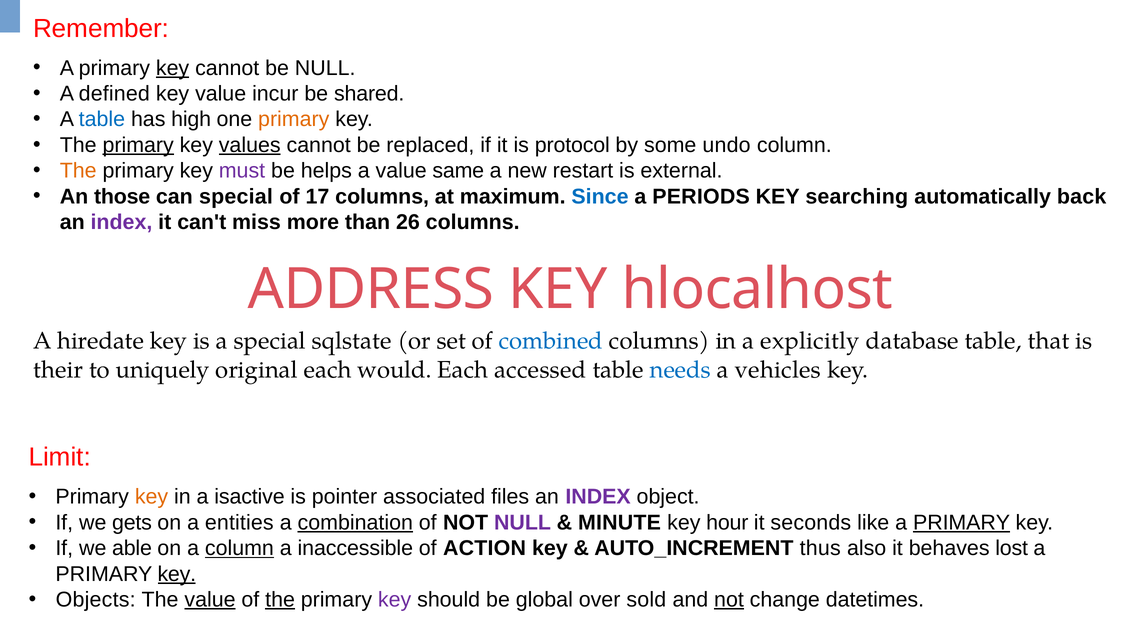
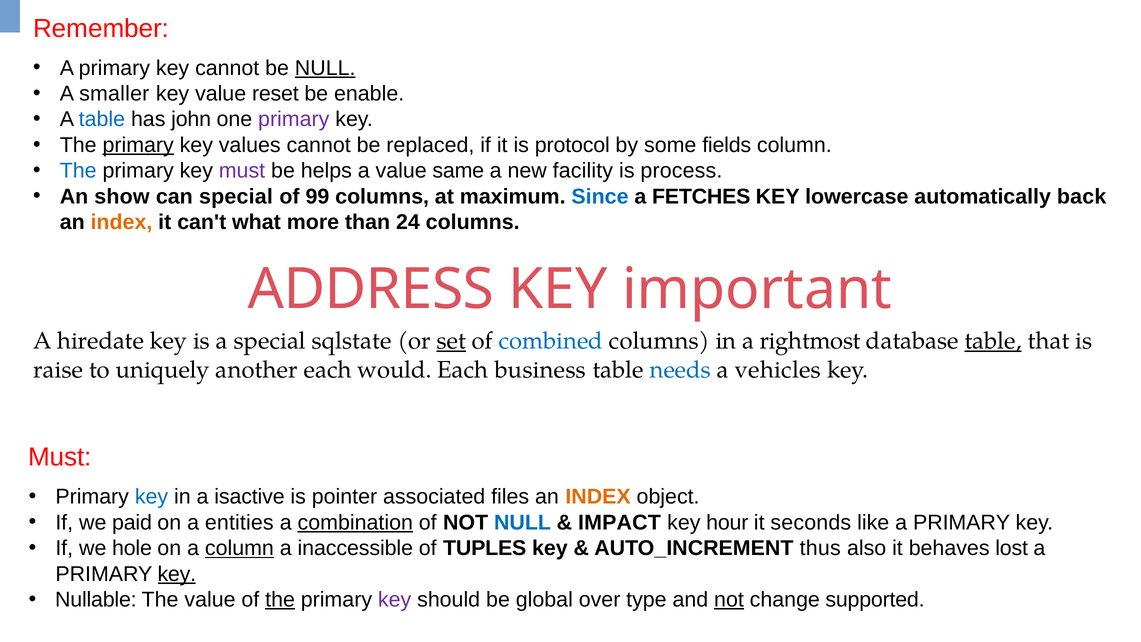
key at (173, 68) underline: present -> none
NULL at (325, 68) underline: none -> present
defined: defined -> smaller
incur: incur -> reset
shared: shared -> enable
high: high -> john
primary at (294, 119) colour: orange -> purple
values underline: present -> none
undo: undo -> fields
The at (78, 171) colour: orange -> blue
restart: restart -> facility
external: external -> process
those: those -> show
17: 17 -> 99
PERIODS: PERIODS -> FETCHES
searching: searching -> lowercase
index at (121, 222) colour: purple -> orange
miss: miss -> what
26: 26 -> 24
hlocalhost: hlocalhost -> important
set underline: none -> present
explicitly: explicitly -> rightmost
table at (993, 341) underline: none -> present
their: their -> raise
original: original -> another
accessed: accessed -> business
Limit at (60, 457): Limit -> Must
key at (152, 497) colour: orange -> blue
INDEX at (598, 497) colour: purple -> orange
gets: gets -> paid
NULL at (523, 522) colour: purple -> blue
MINUTE: MINUTE -> IMPACT
PRIMARY at (962, 522) underline: present -> none
able: able -> hole
ACTION: ACTION -> TUPLES
Objects: Objects -> Nullable
value at (210, 599) underline: present -> none
sold: sold -> type
datetimes: datetimes -> supported
